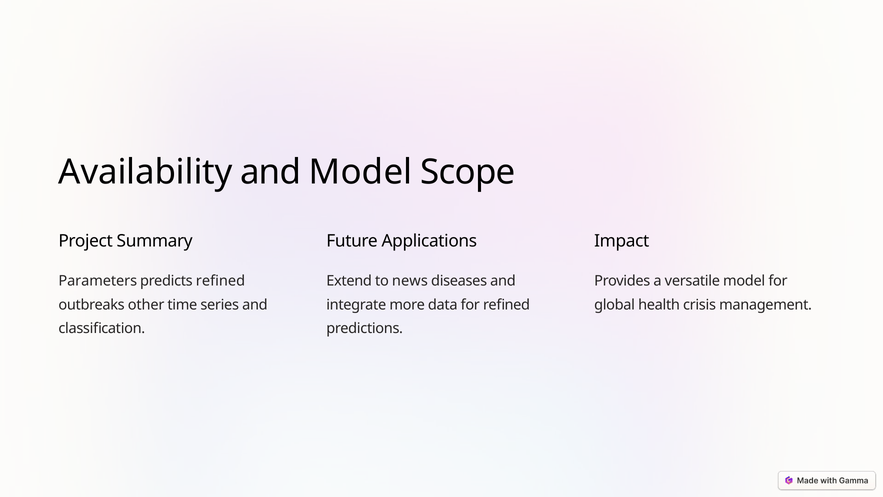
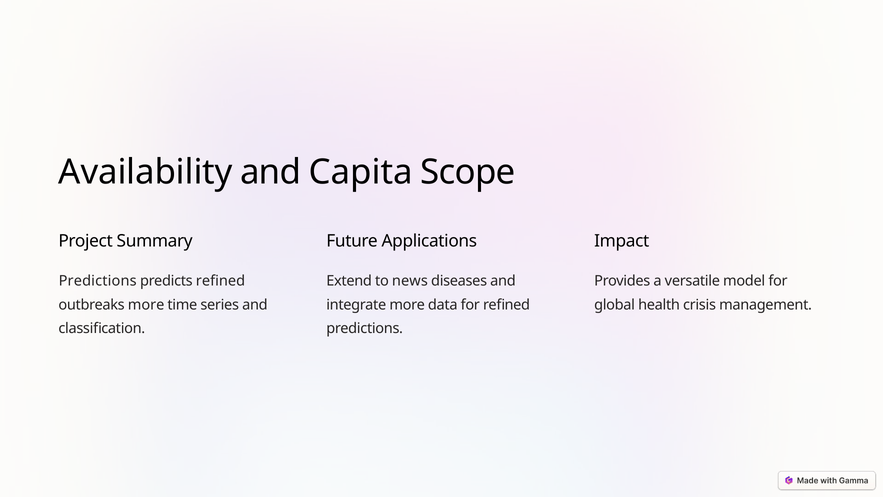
and Model: Model -> Capita
Parameters at (98, 281): Parameters -> Predictions
outbreaks other: other -> more
